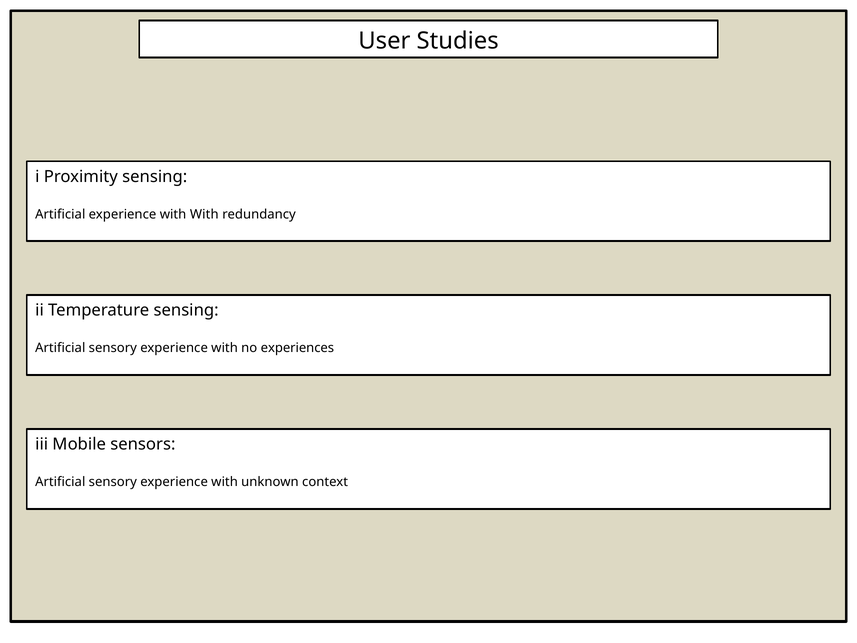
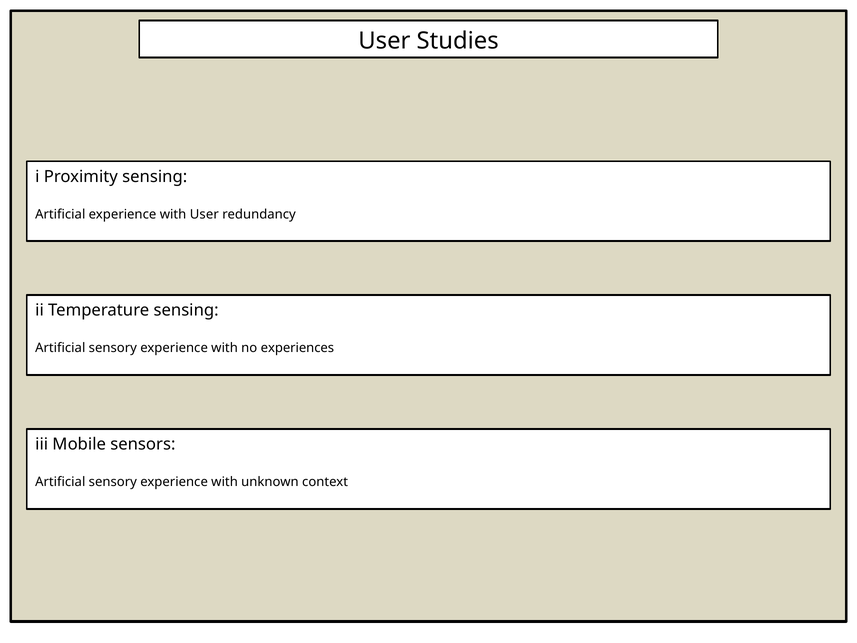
with With: With -> User
